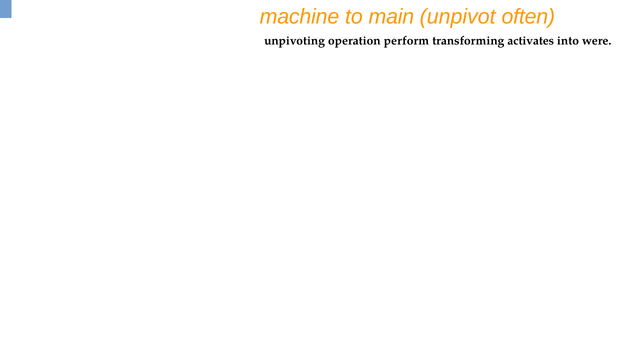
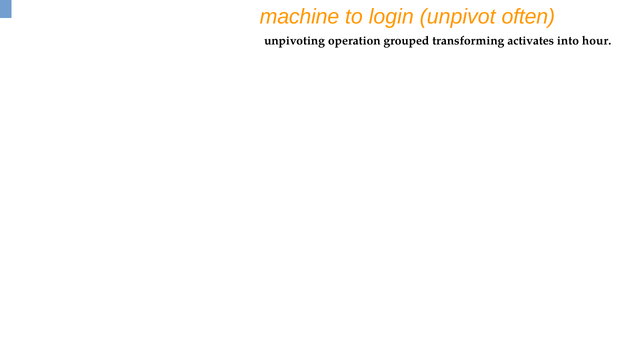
main: main -> login
perform: perform -> grouped
were: were -> hour
